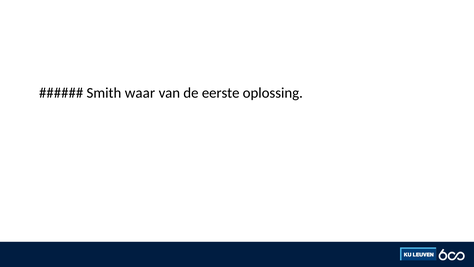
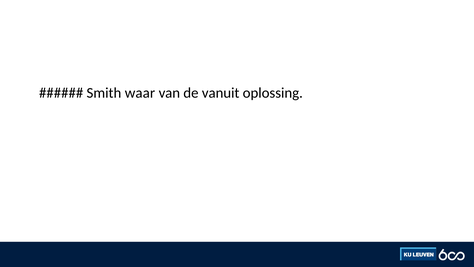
eerste: eerste -> vanuit
